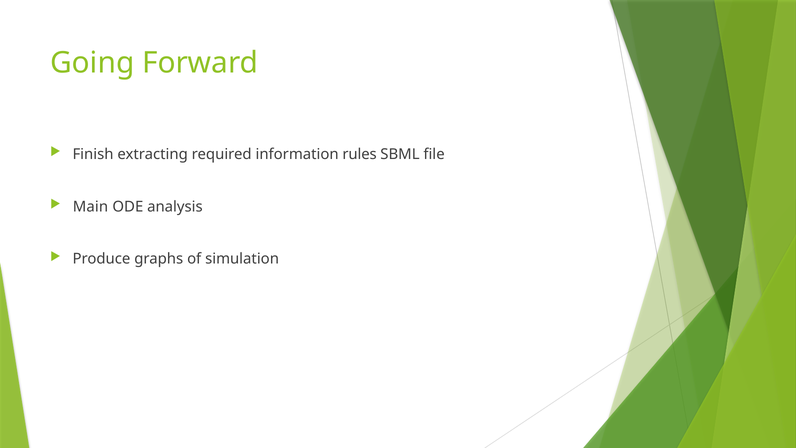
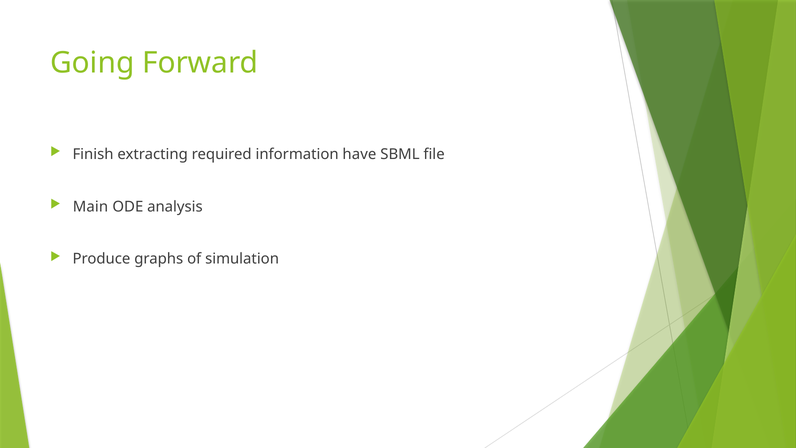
rules: rules -> have
